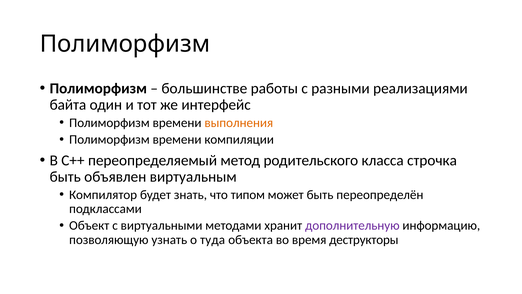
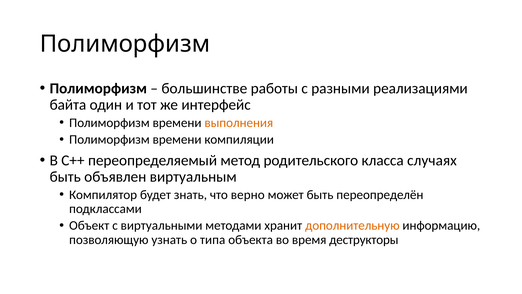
строчка: строчка -> случаях
типом: типом -> верно
дополнительную colour: purple -> orange
туда: туда -> типа
